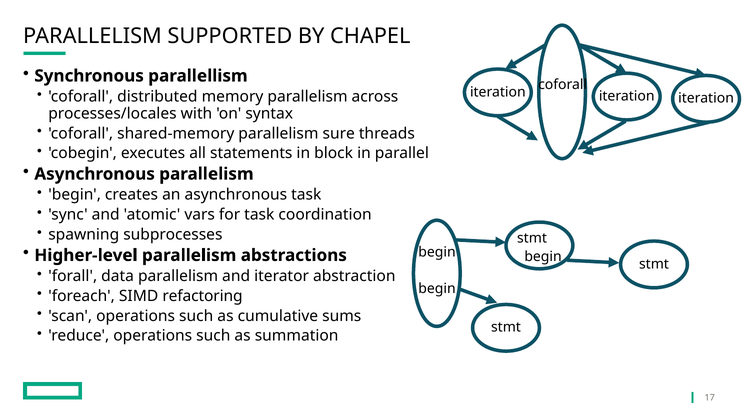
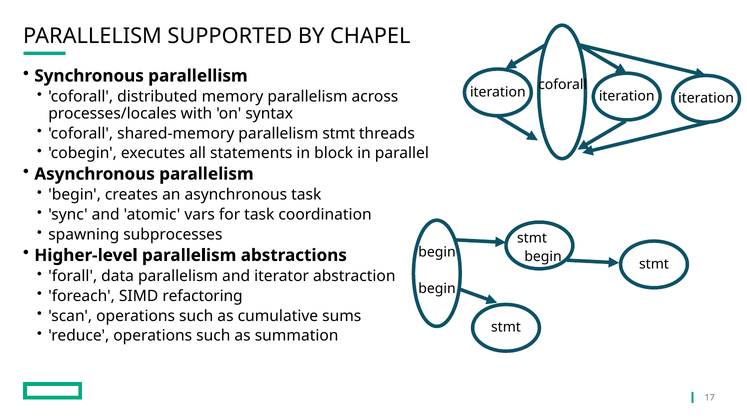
parallelism sure: sure -> stmt
